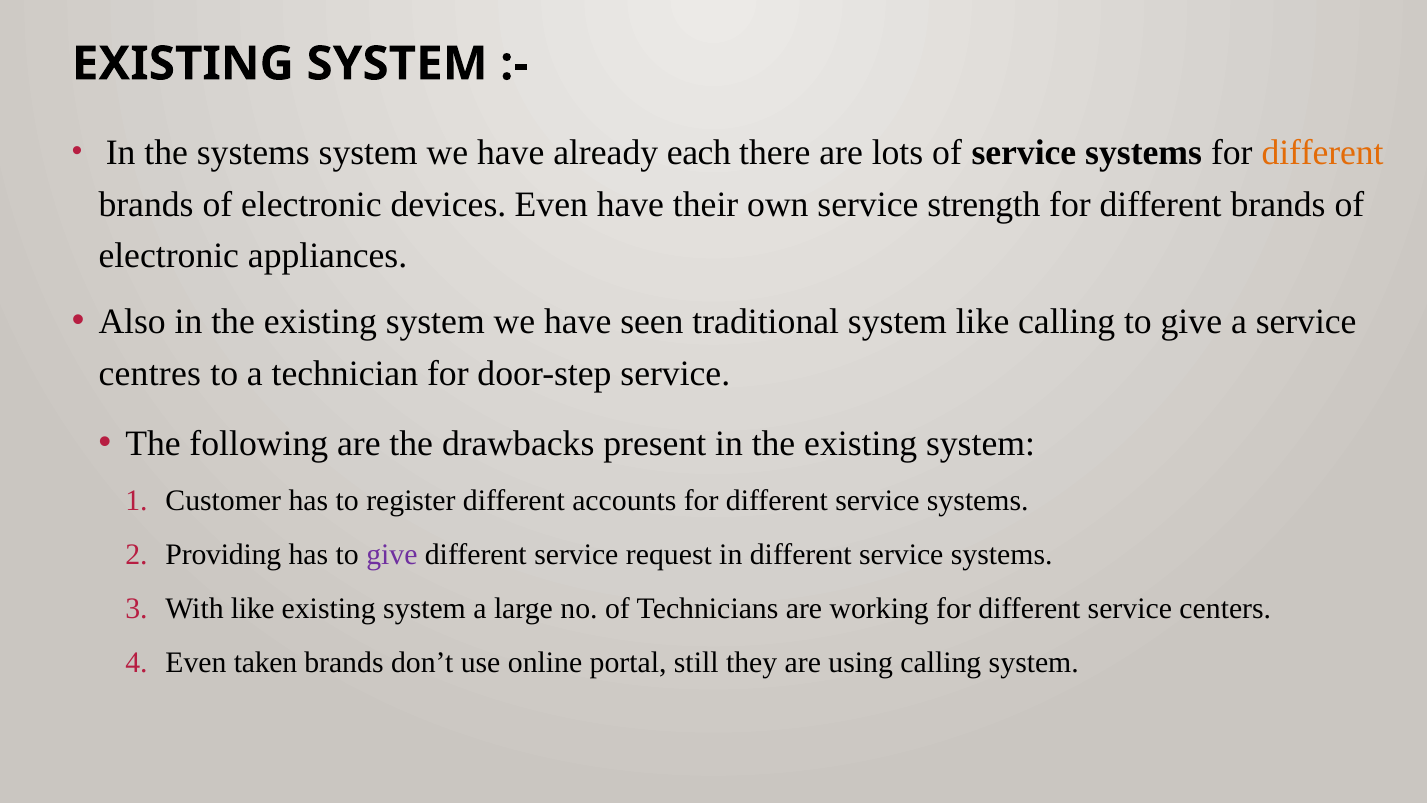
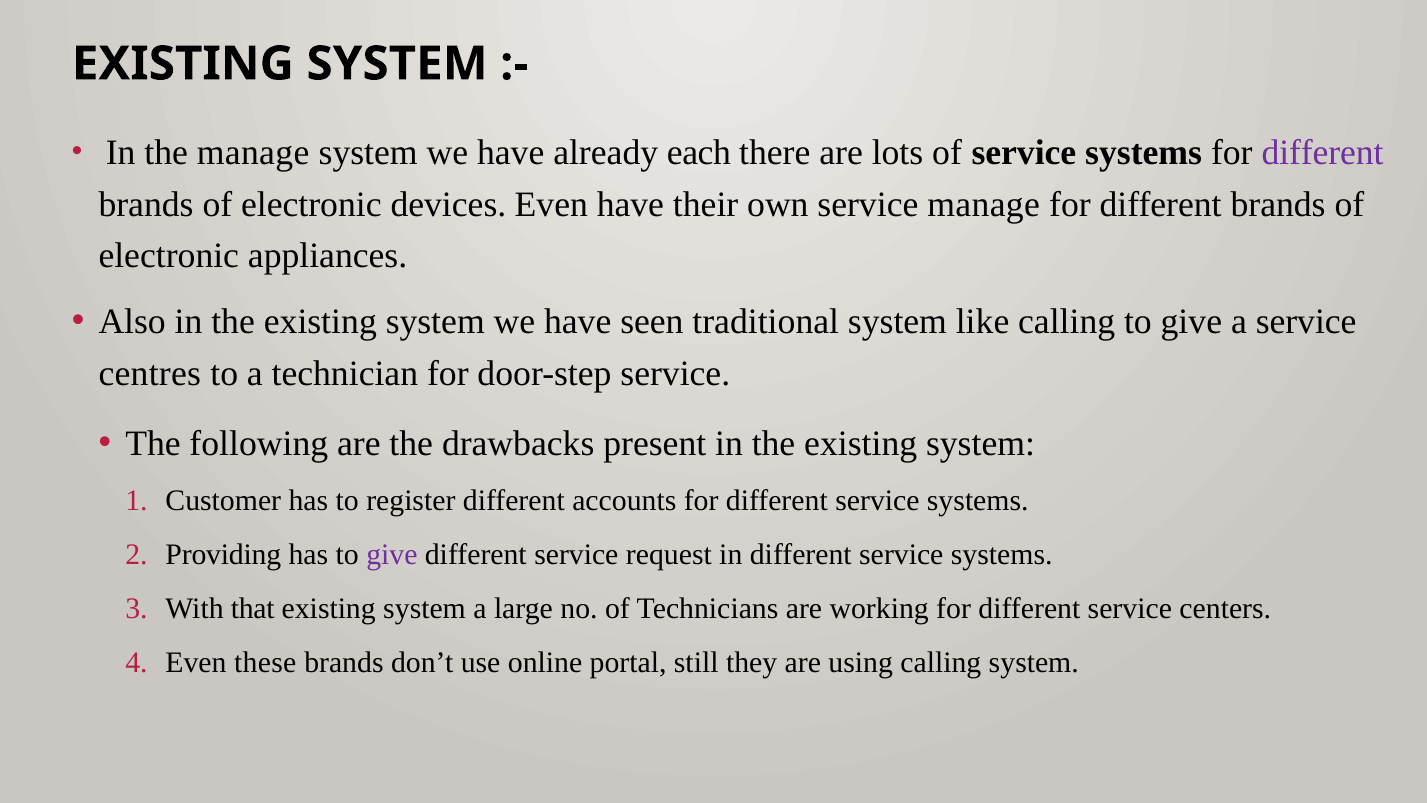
the systems: systems -> manage
different at (1323, 153) colour: orange -> purple
service strength: strength -> manage
With like: like -> that
taken: taken -> these
